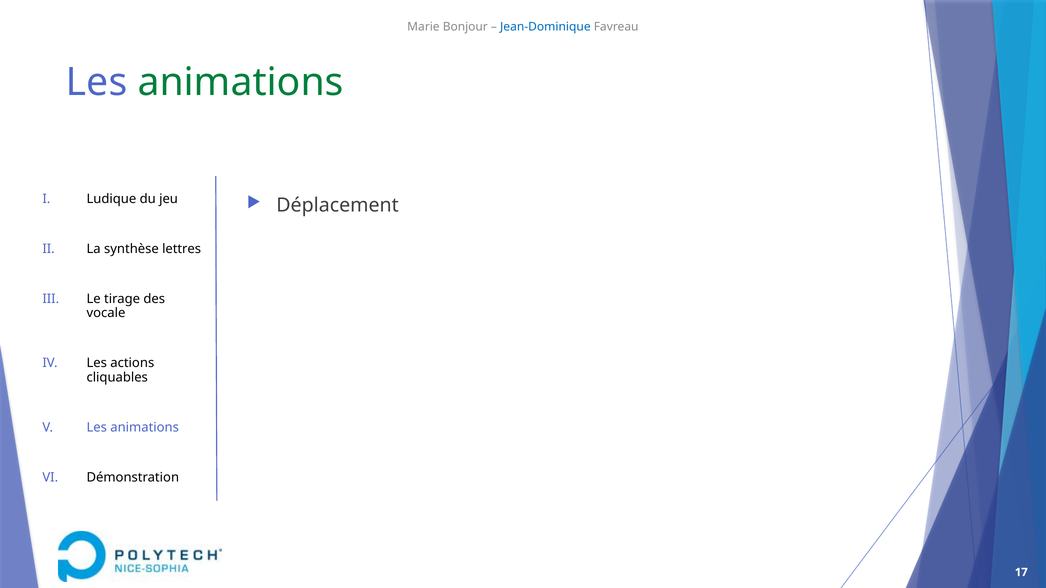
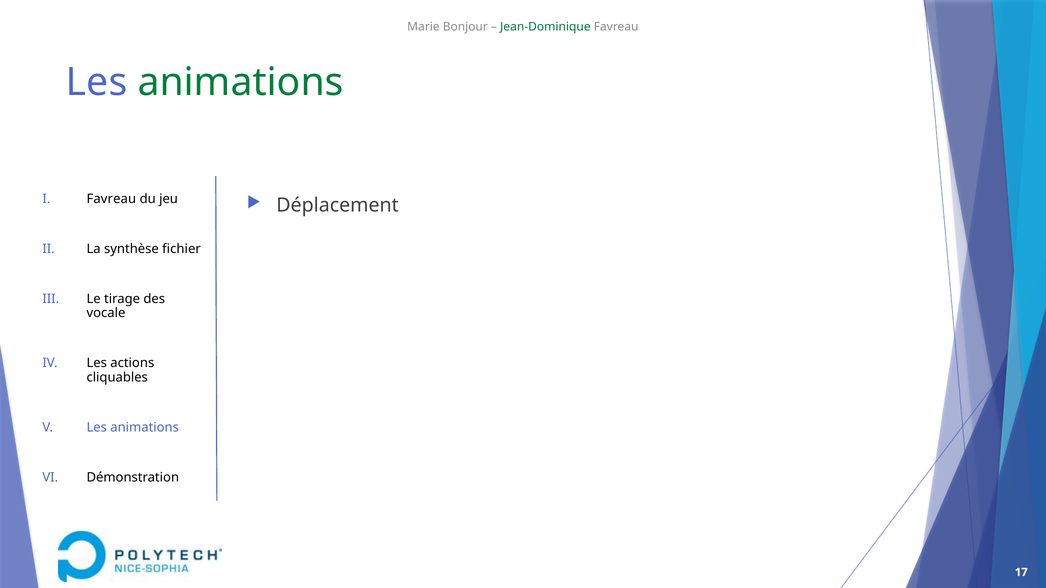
Jean-Dominique colour: blue -> green
Ludique at (111, 199): Ludique -> Favreau
lettres: lettres -> fichier
